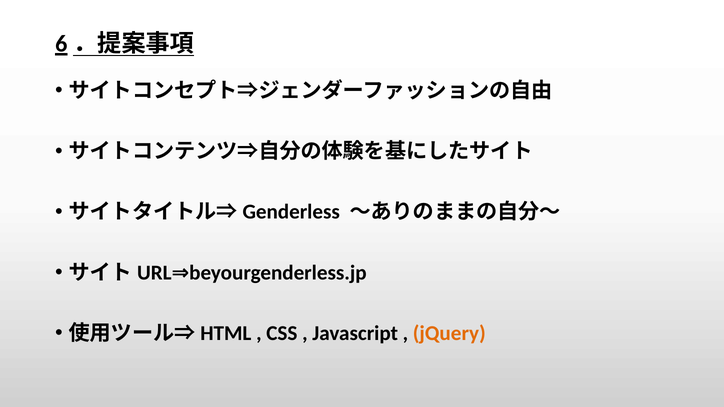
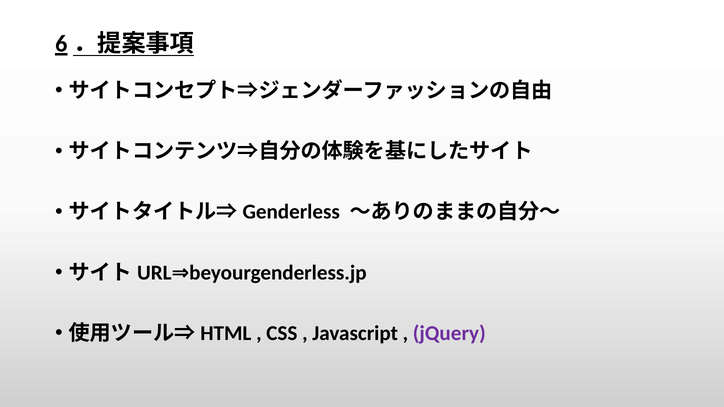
jQuery colour: orange -> purple
